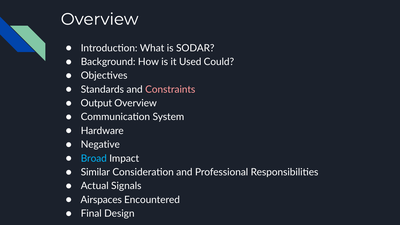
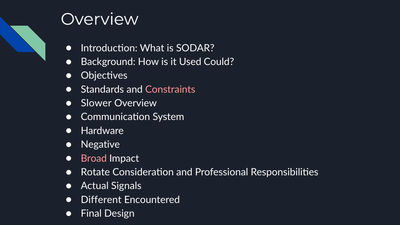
Output: Output -> Slower
Broad colour: light blue -> pink
Similar: Similar -> Rotate
Airspaces: Airspaces -> Different
